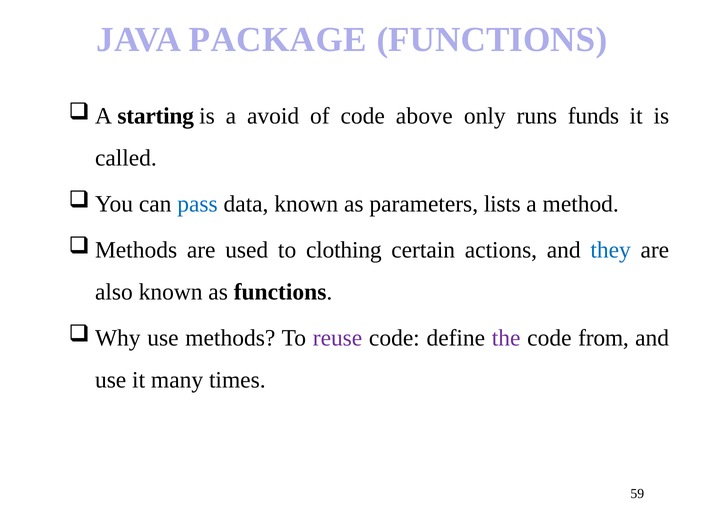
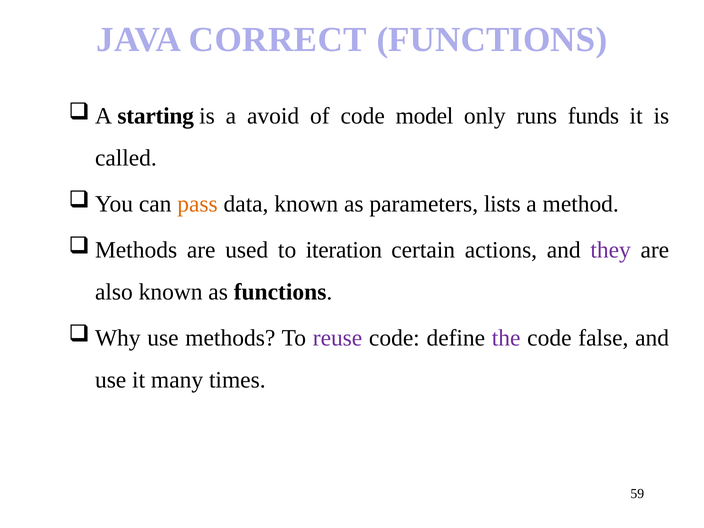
PACKAGE: PACKAGE -> CORRECT
above: above -> model
pass colour: blue -> orange
clothing: clothing -> iteration
they colour: blue -> purple
from: from -> false
